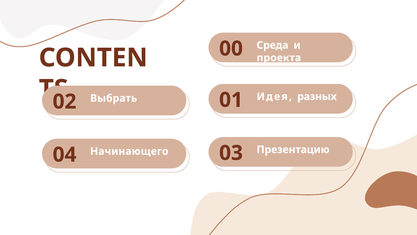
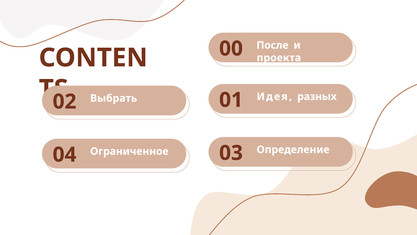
Среда: Среда -> После
Начинающего: Начинающего -> Ограниченное
Презентацию: Презентацию -> Определение
